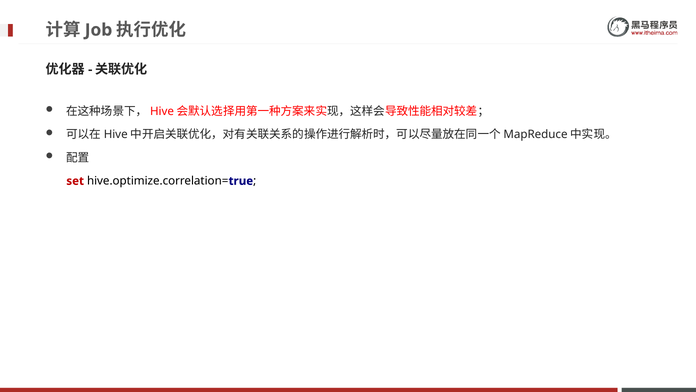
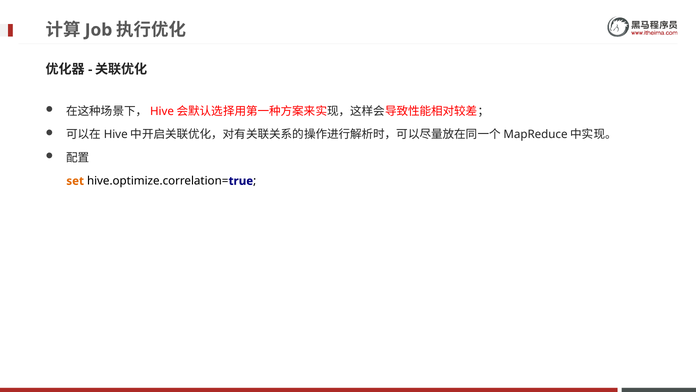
set colour: red -> orange
